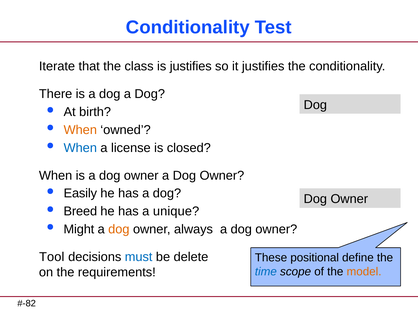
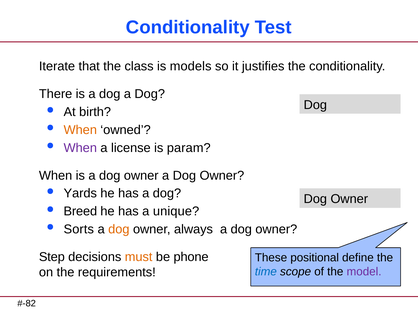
is justifies: justifies -> models
When at (80, 148) colour: blue -> purple
closed: closed -> param
Easily: Easily -> Yards
Might: Might -> Sorts
Tool: Tool -> Step
must colour: blue -> orange
delete: delete -> phone
model colour: orange -> purple
